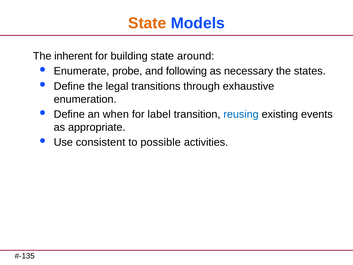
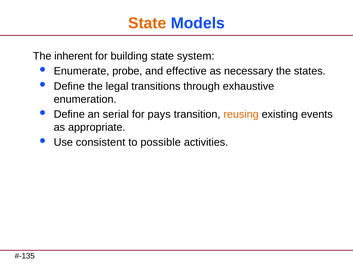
around: around -> system
following: following -> effective
when: when -> serial
label: label -> pays
reusing colour: blue -> orange
